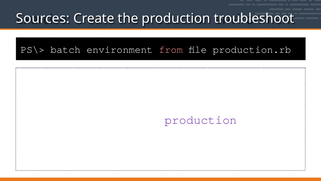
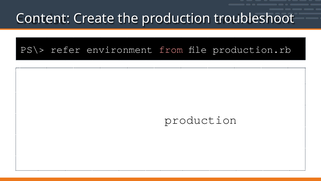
Sources: Sources -> Content
batch: batch -> refer
production at (201, 120) colour: purple -> black
